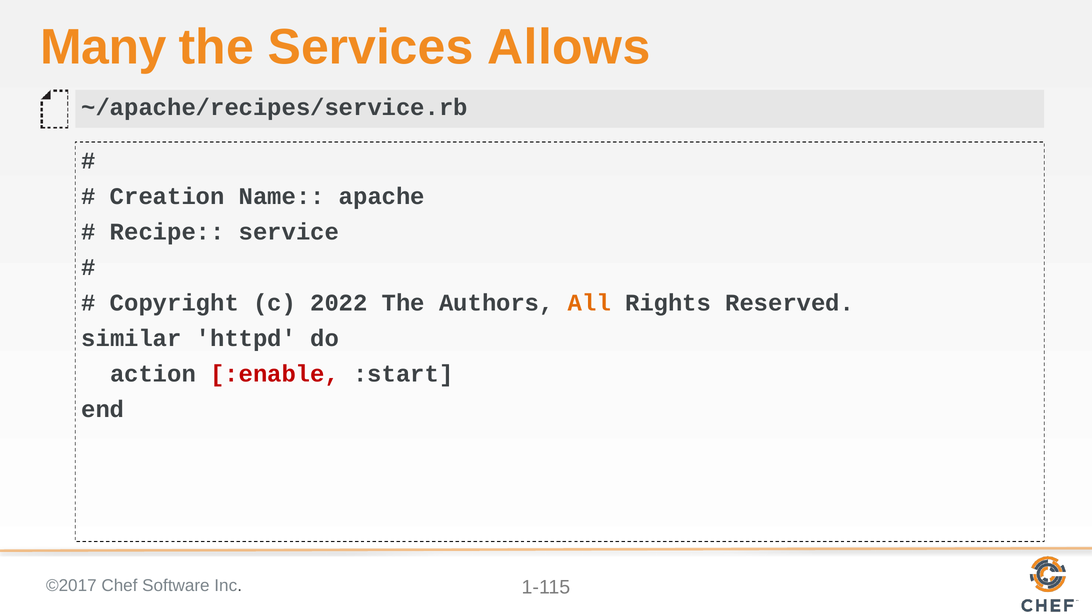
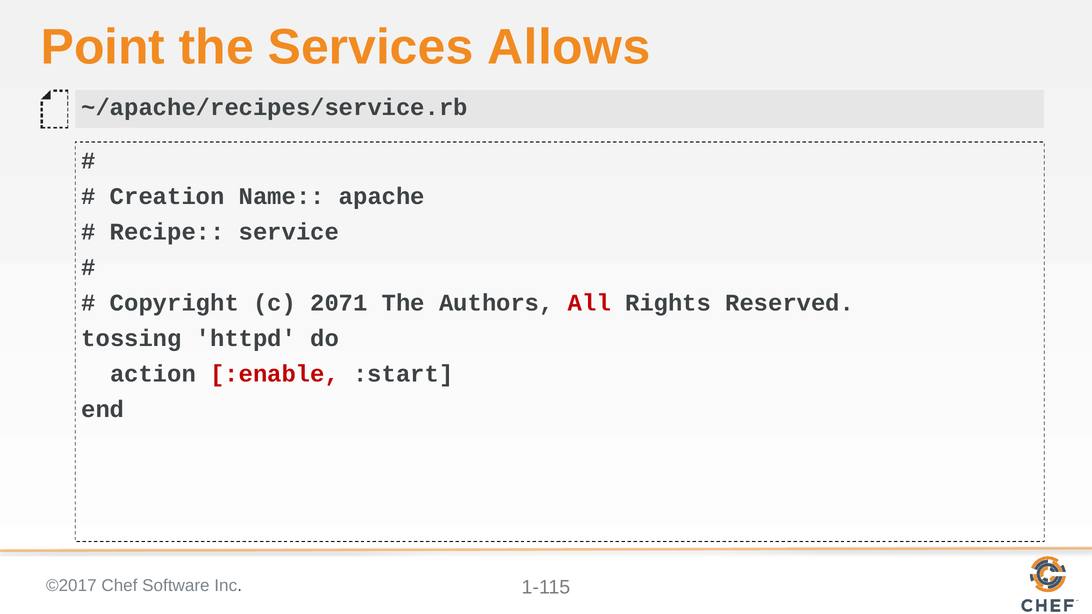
Many: Many -> Point
2022: 2022 -> 2071
All colour: orange -> red
similar: similar -> tossing
